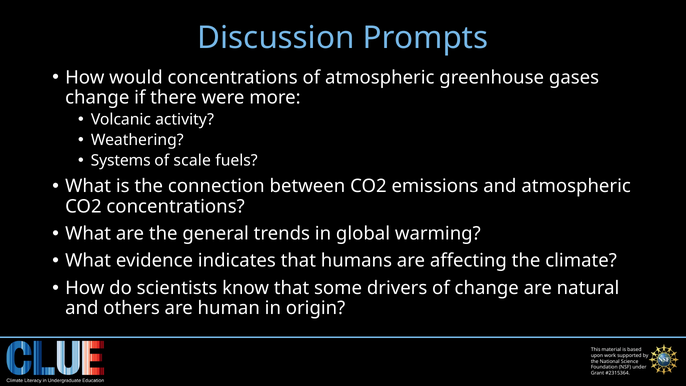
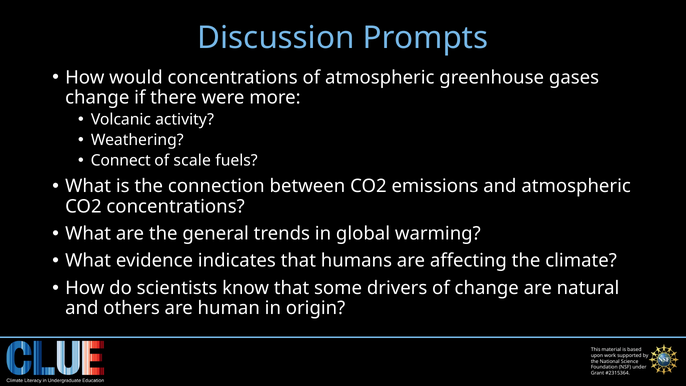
Systems: Systems -> Connect
